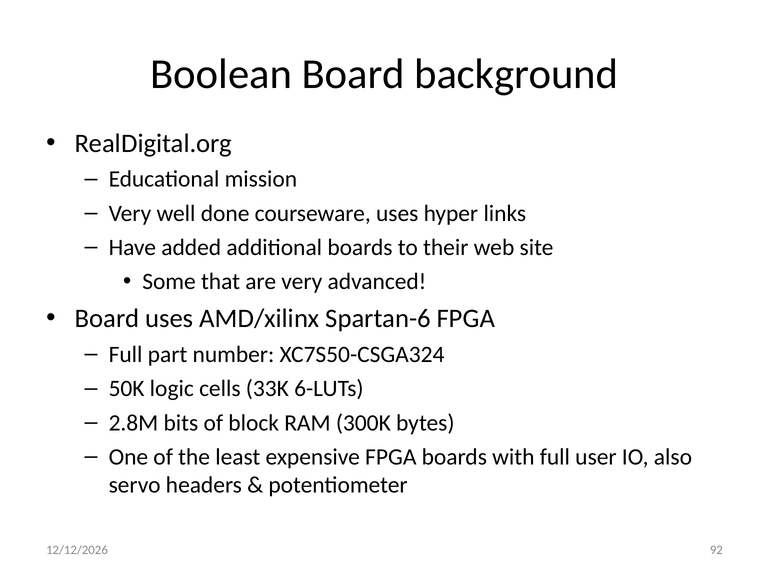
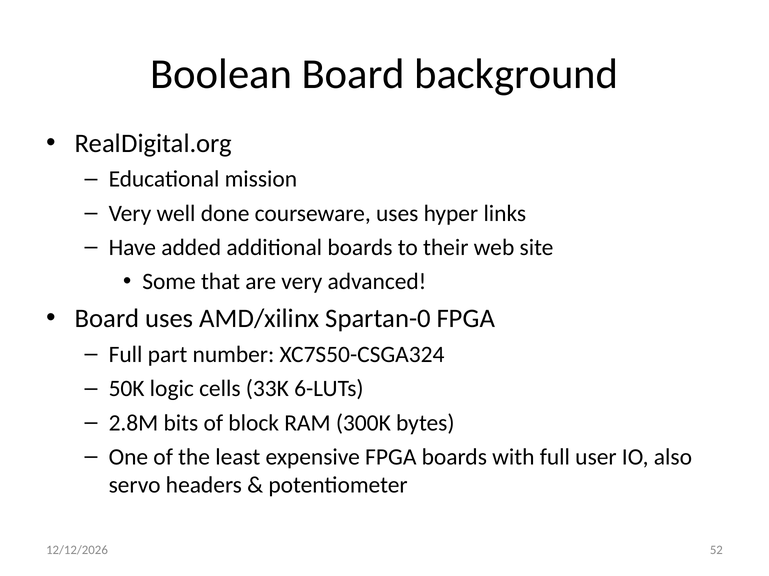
Spartan-6: Spartan-6 -> Spartan-0
92: 92 -> 52
